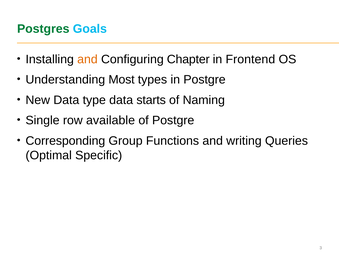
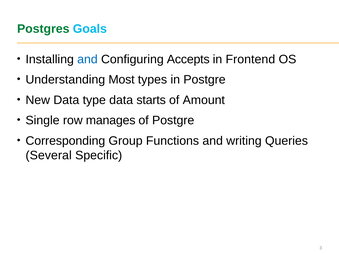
and at (87, 59) colour: orange -> blue
Chapter: Chapter -> Accepts
Naming: Naming -> Amount
available: available -> manages
Optimal: Optimal -> Several
